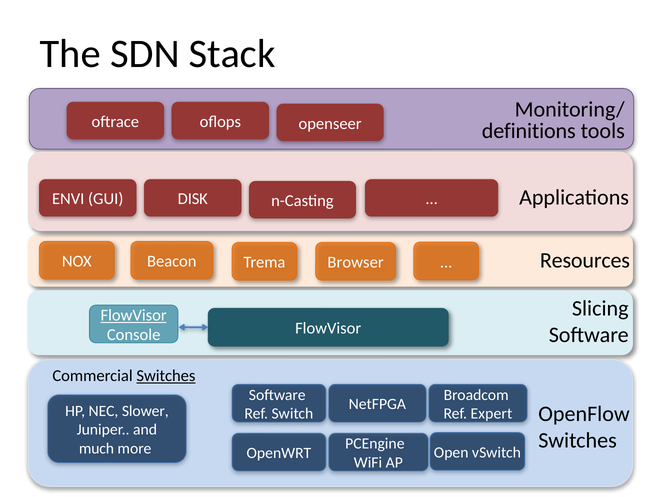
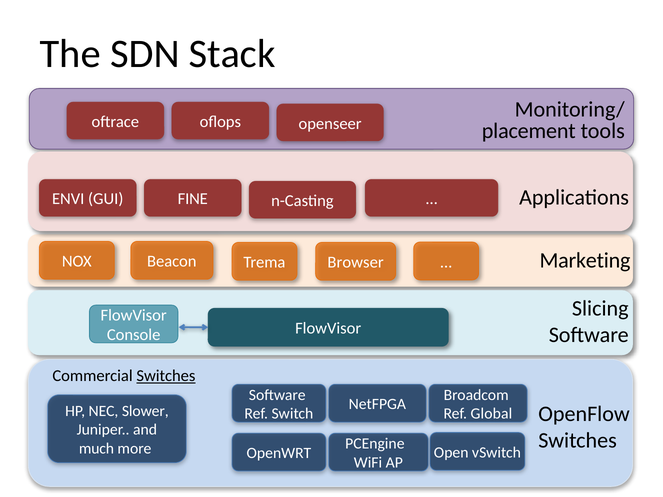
definitions: definitions -> placement
DISK: DISK -> FINE
Resources: Resources -> Marketing
FlowVisor at (134, 315) underline: present -> none
Expert: Expert -> Global
